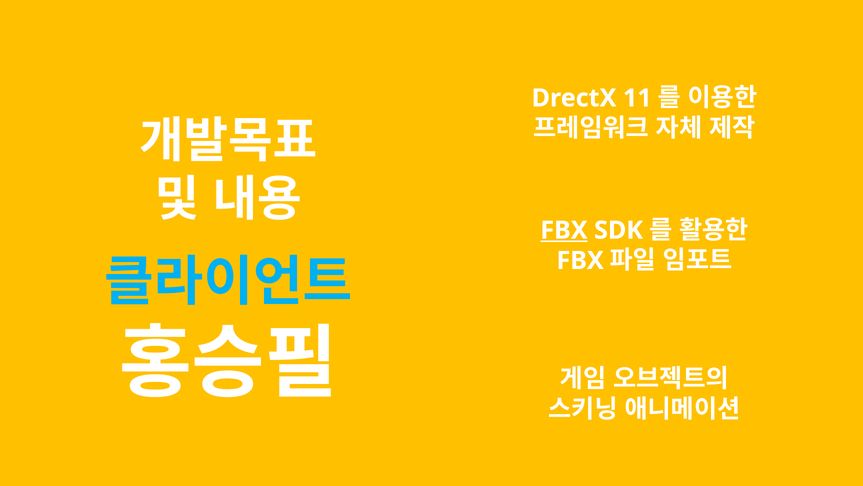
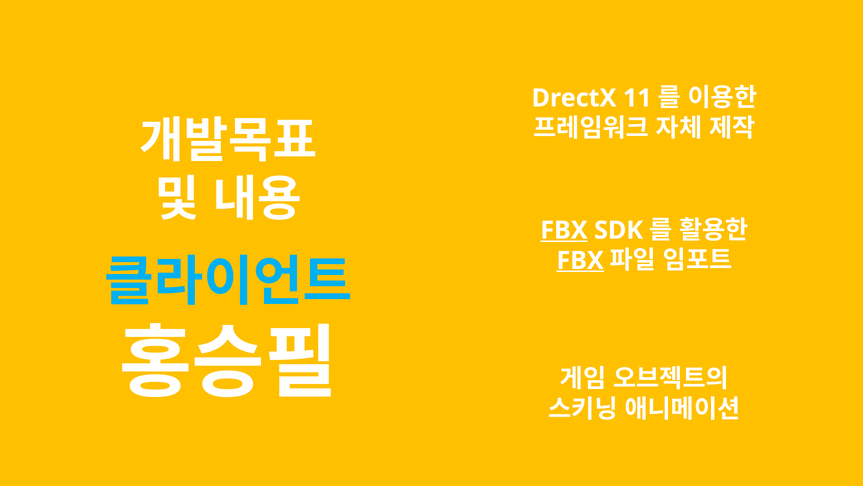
FBX at (580, 260) underline: none -> present
